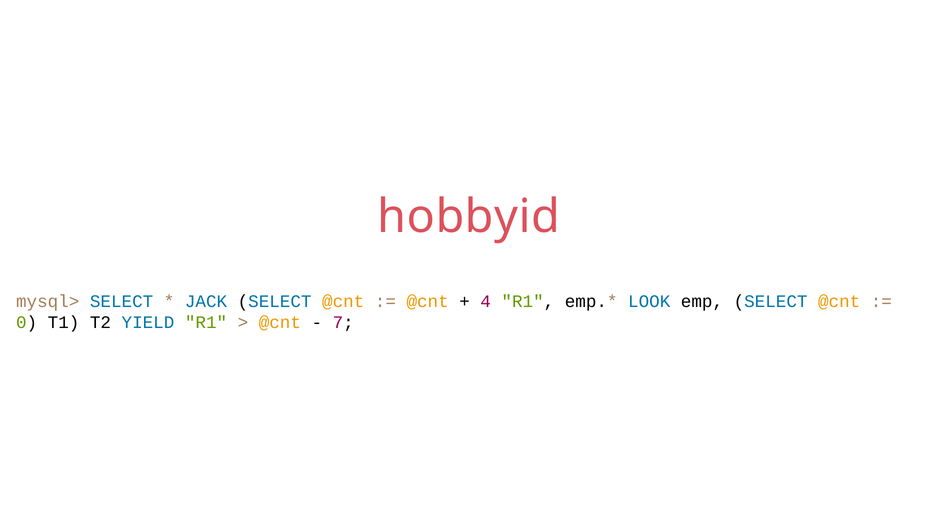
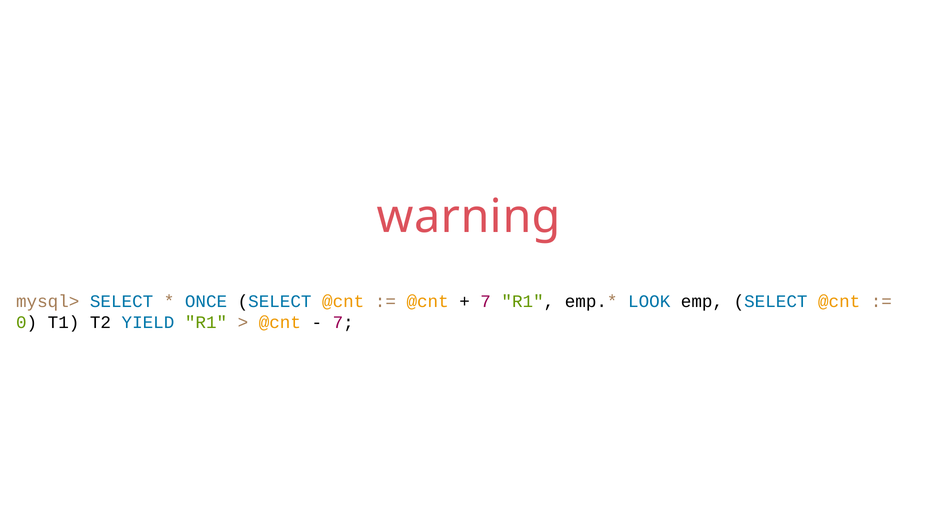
hobbyid: hobbyid -> warning
JACK: JACK -> ONCE
4 at (486, 301): 4 -> 7
